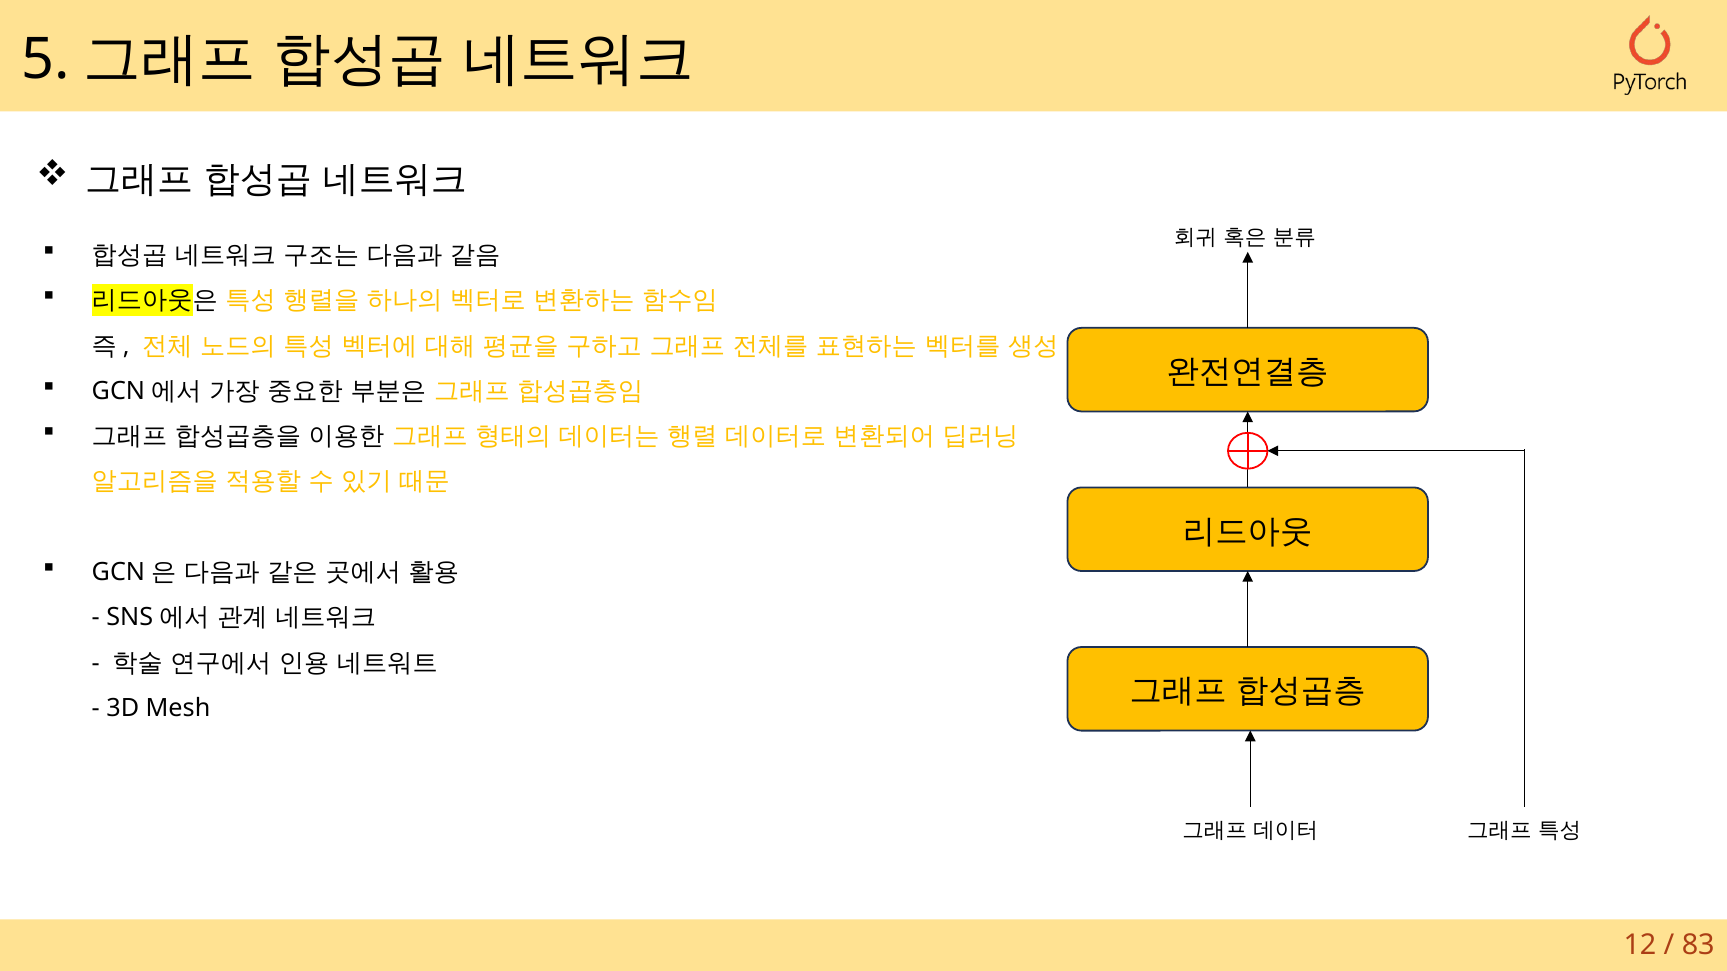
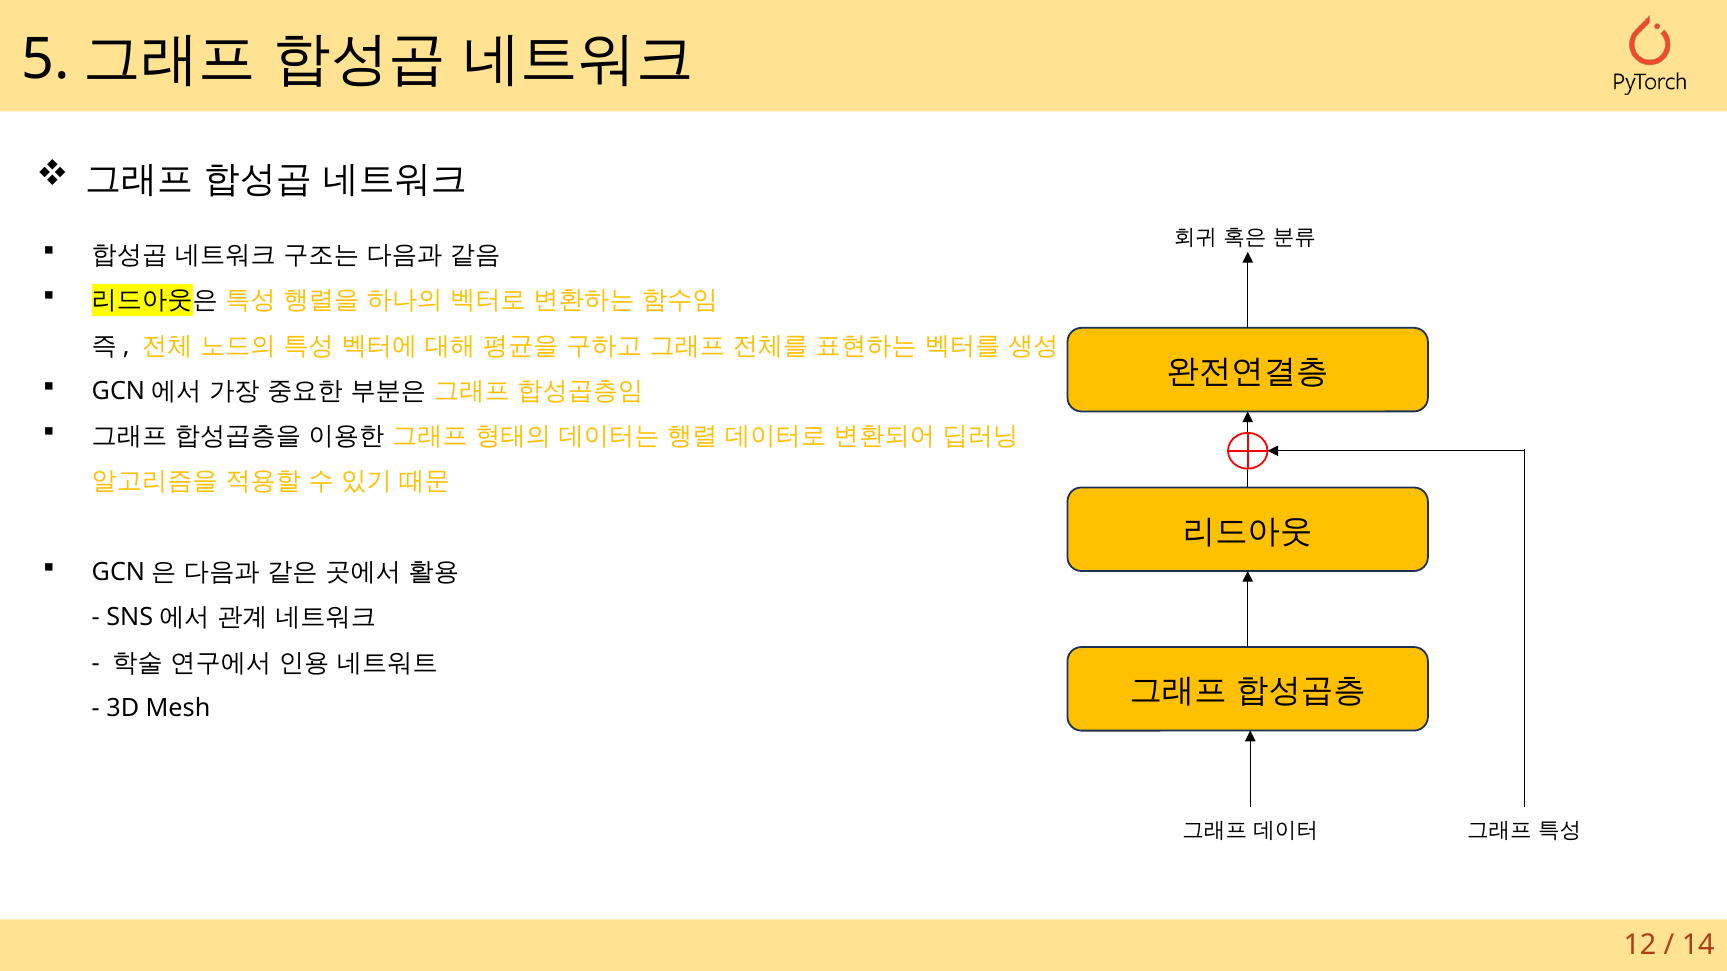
83: 83 -> 14
